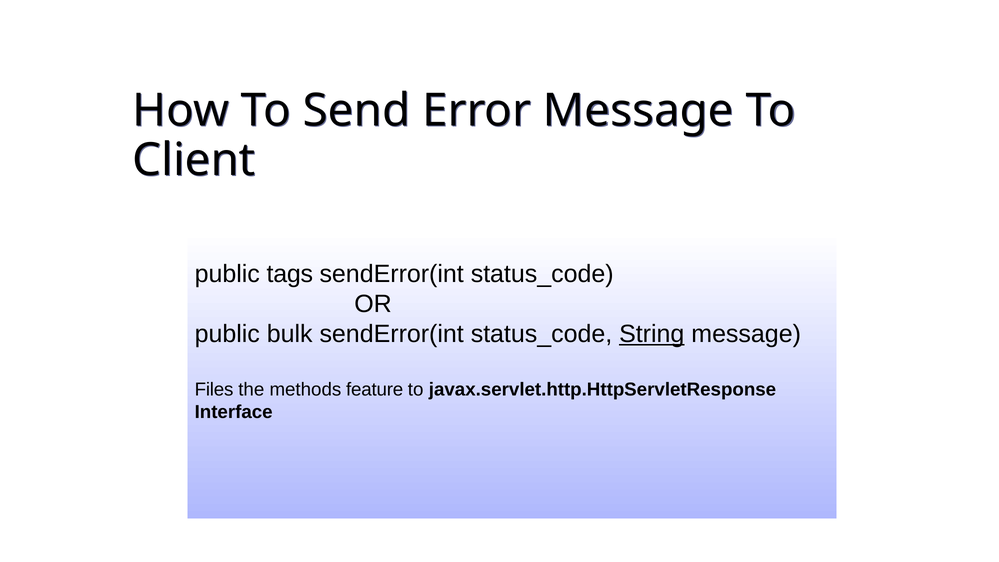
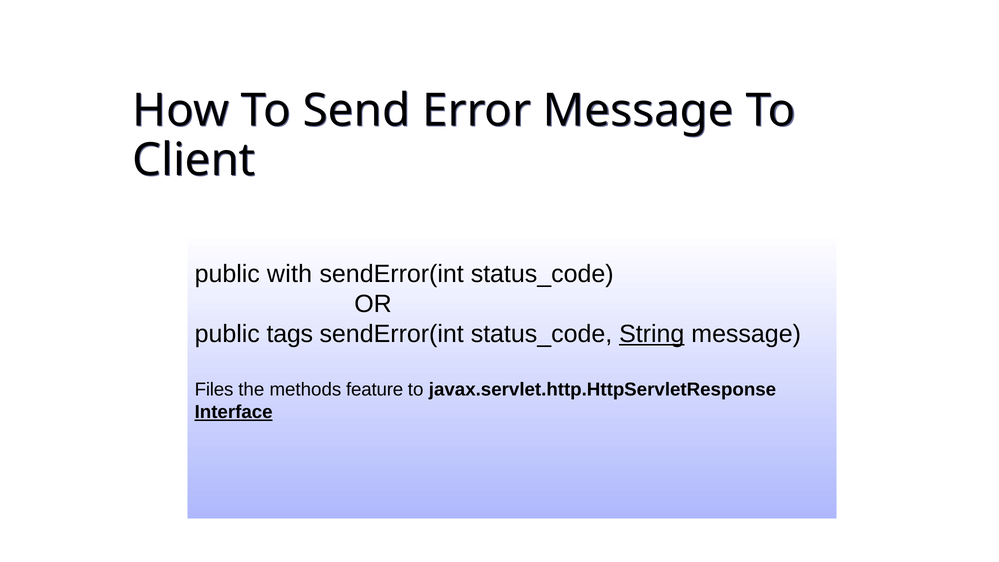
tags: tags -> with
bulk: bulk -> tags
Interface underline: none -> present
